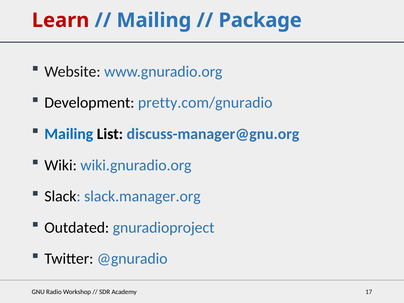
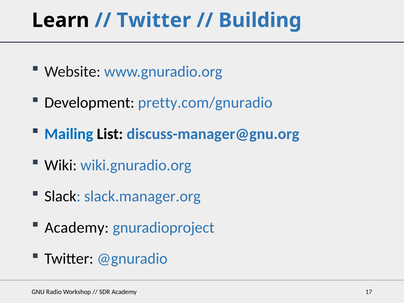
Learn colour: red -> black
Mailing at (154, 20): Mailing -> Twitter
Package: Package -> Building
Outdated at (77, 228): Outdated -> Academy
